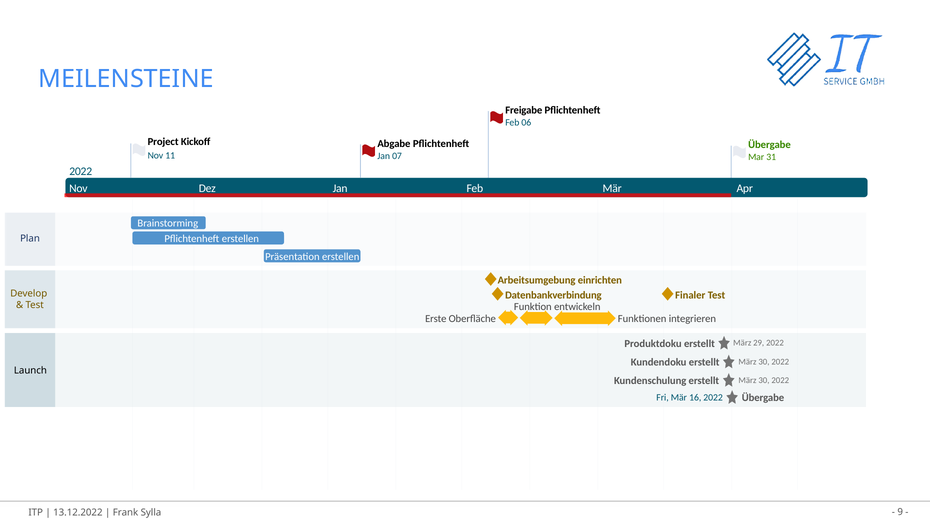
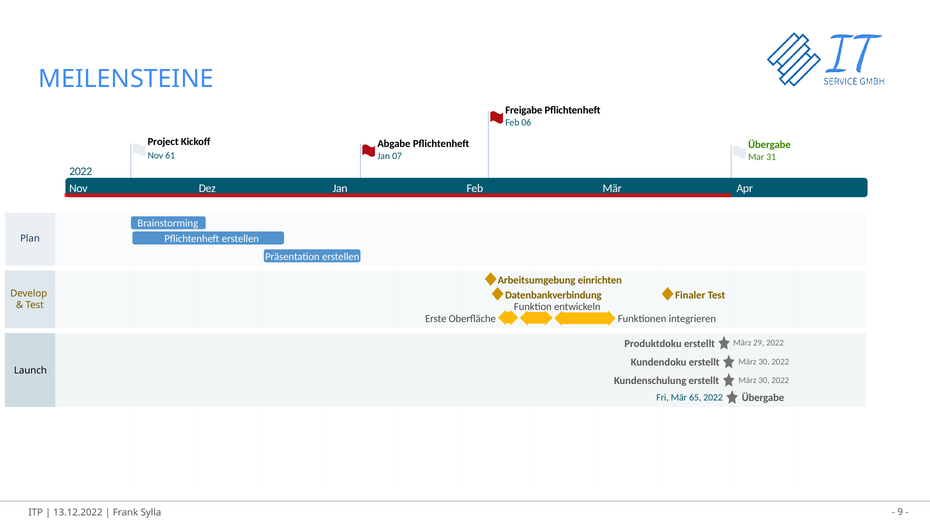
11: 11 -> 61
16: 16 -> 65
